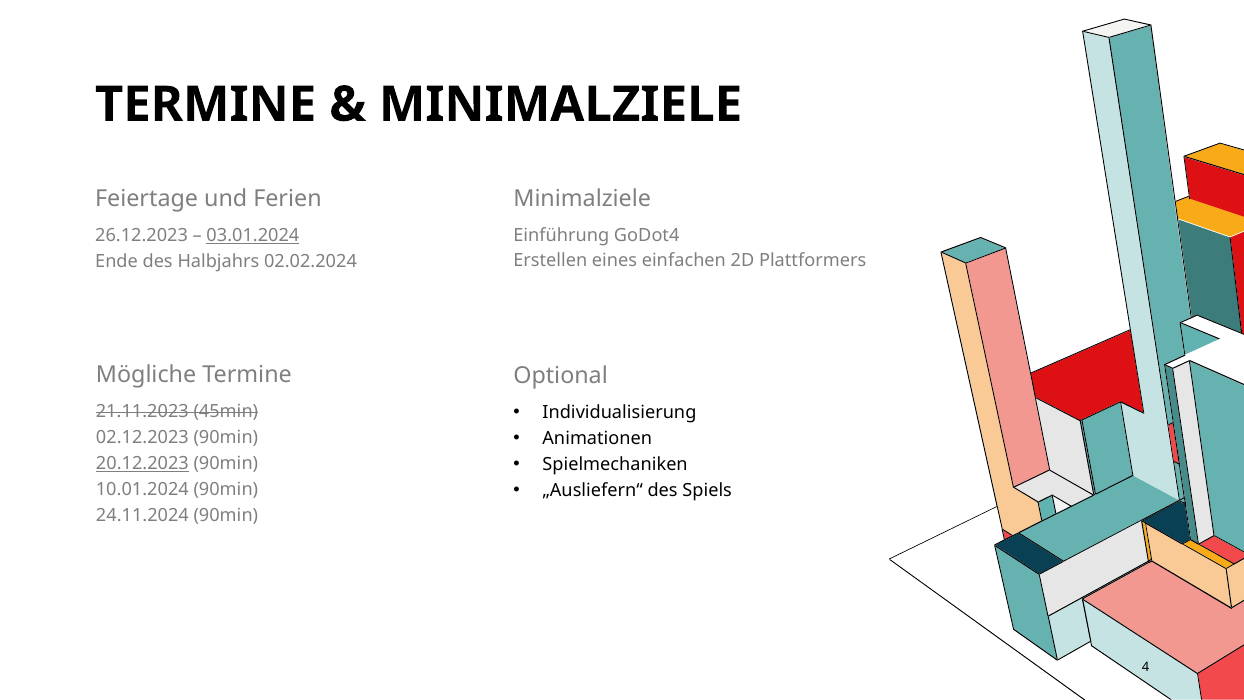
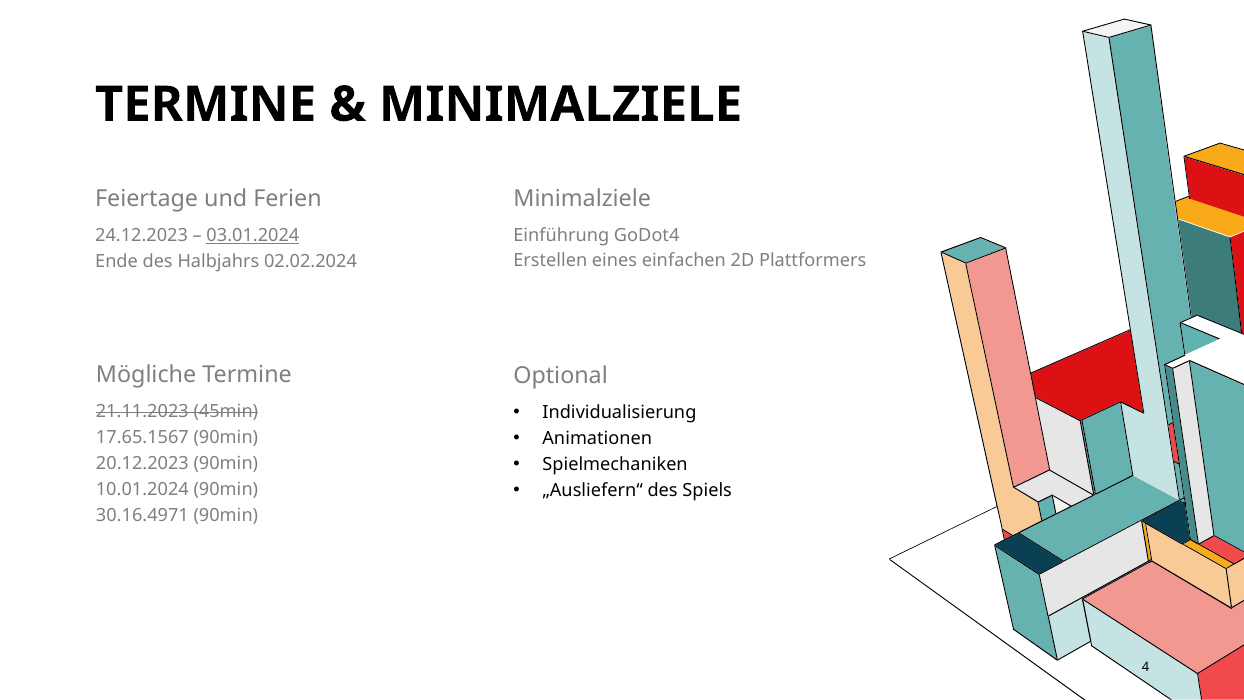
26.12.2023: 26.12.2023 -> 24.12.2023
02.12.2023: 02.12.2023 -> 17.65.1567
20.12.2023 underline: present -> none
24.11.2024: 24.11.2024 -> 30.16.4971
